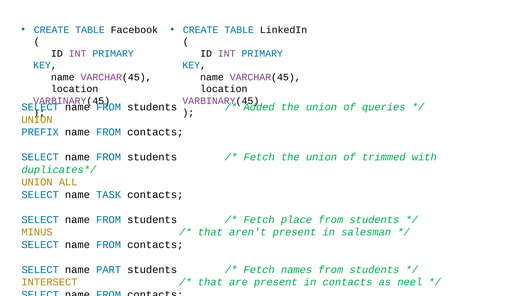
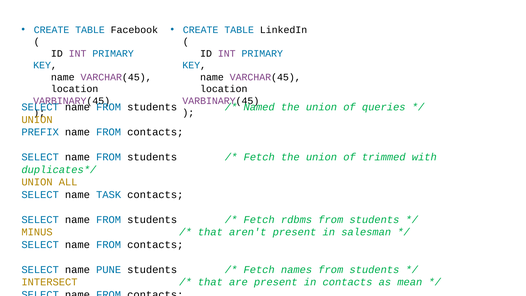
Added: Added -> Named
place: place -> rdbms
PART: PART -> PUNE
neel: neel -> mean
